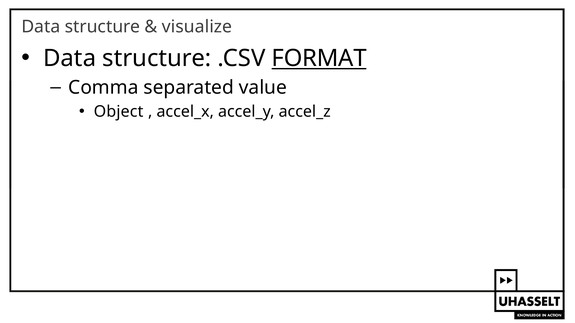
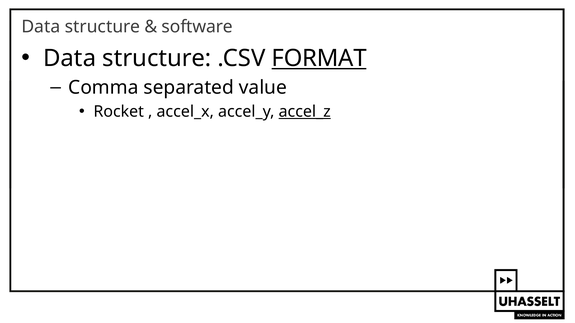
visualize: visualize -> software
Object: Object -> Rocket
accel_z underline: none -> present
